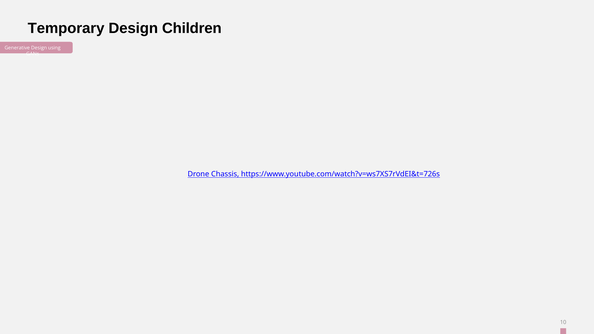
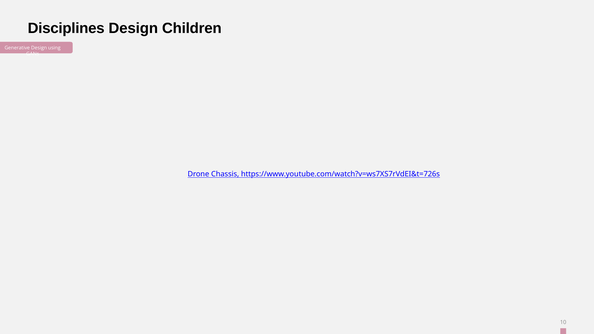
Temporary: Temporary -> Disciplines
